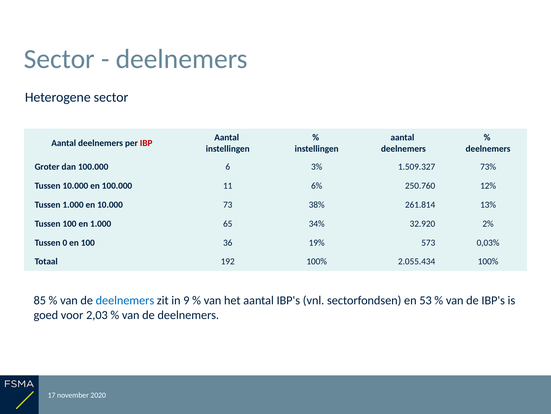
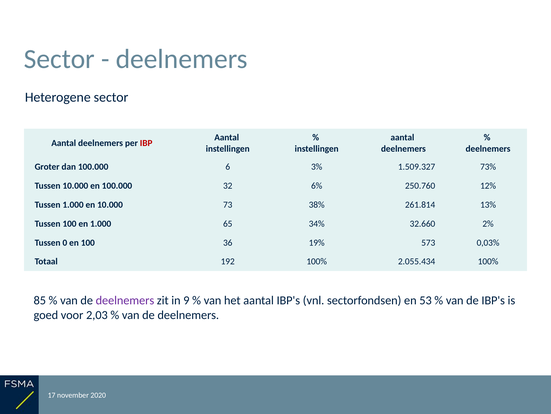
11: 11 -> 32
32.920: 32.920 -> 32.660
deelnemers at (125, 300) colour: blue -> purple
